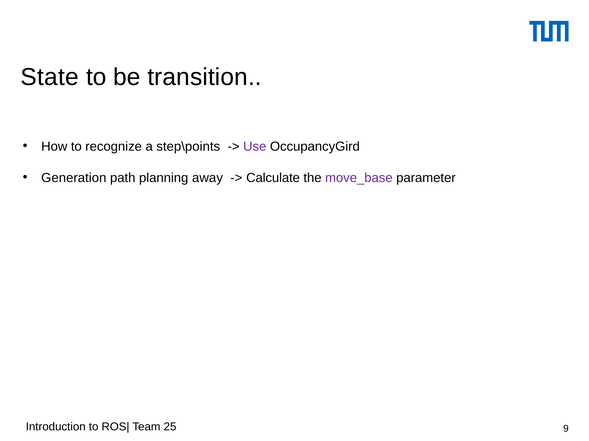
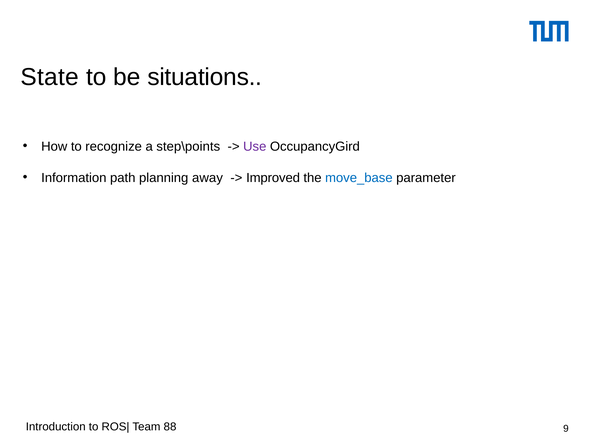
transition: transition -> situations
Generation: Generation -> Information
Calculate: Calculate -> Improved
move_base colour: purple -> blue
25: 25 -> 88
